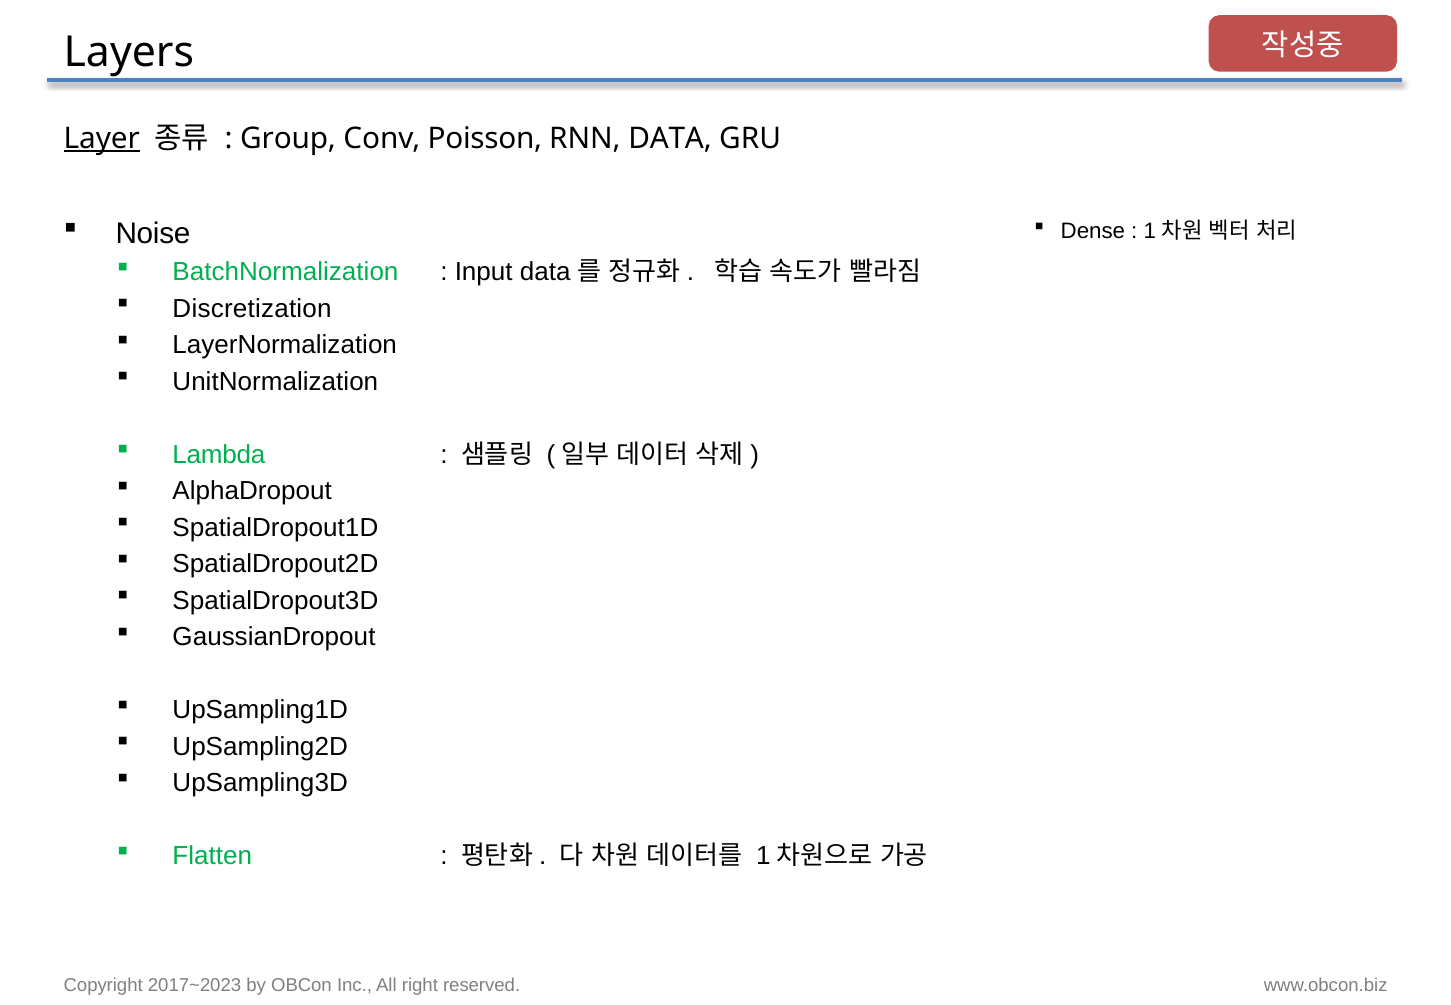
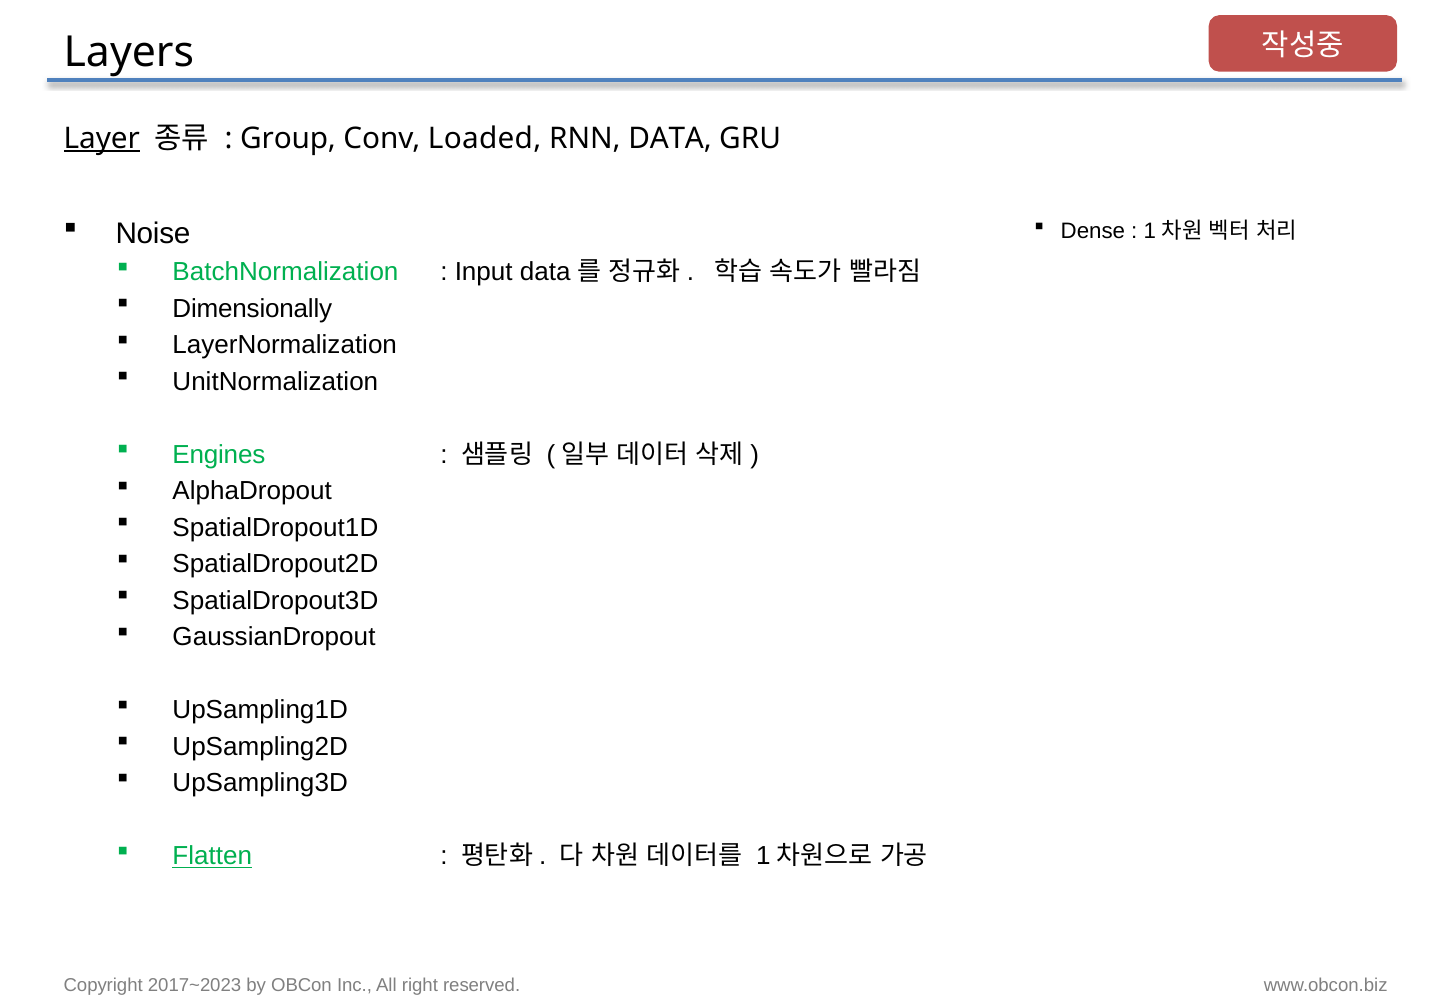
Poisson: Poisson -> Loaded
Discretization: Discretization -> Dimensionally
Lambda: Lambda -> Engines
Flatten underline: none -> present
